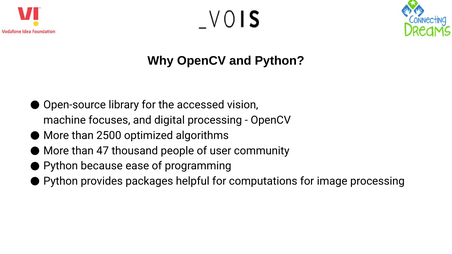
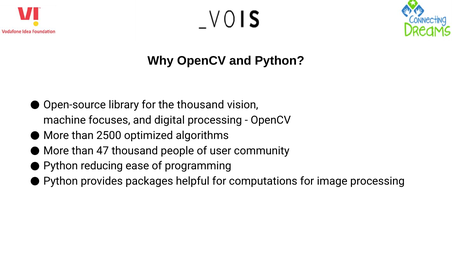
the accessed: accessed -> thousand
because: because -> reducing
